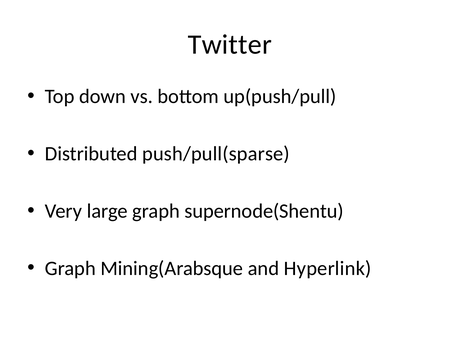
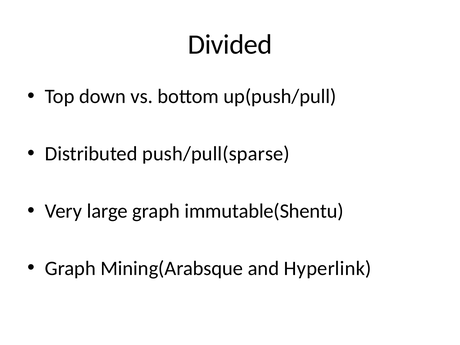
Twitter: Twitter -> Divided
supernode(Shentu: supernode(Shentu -> immutable(Shentu
